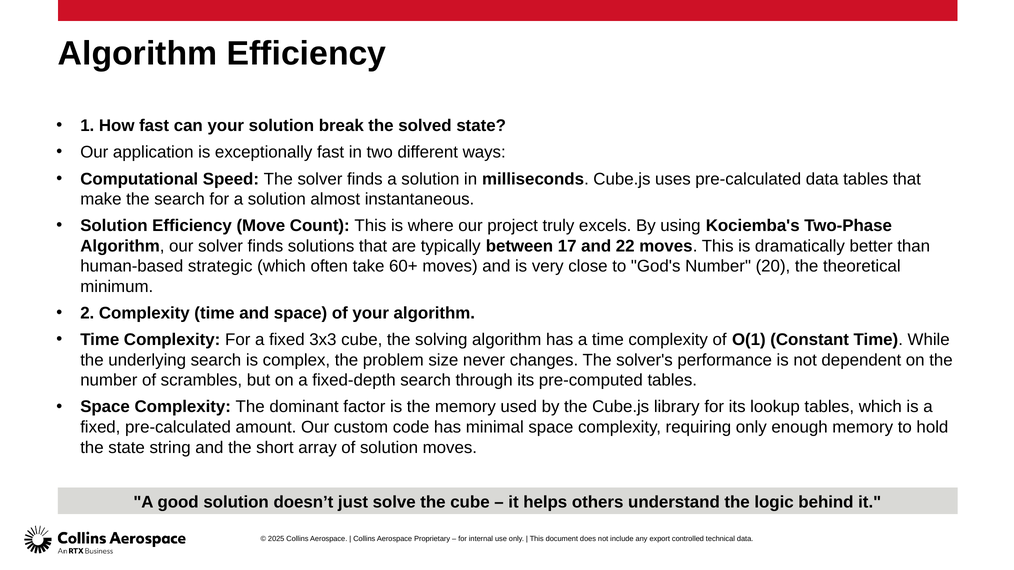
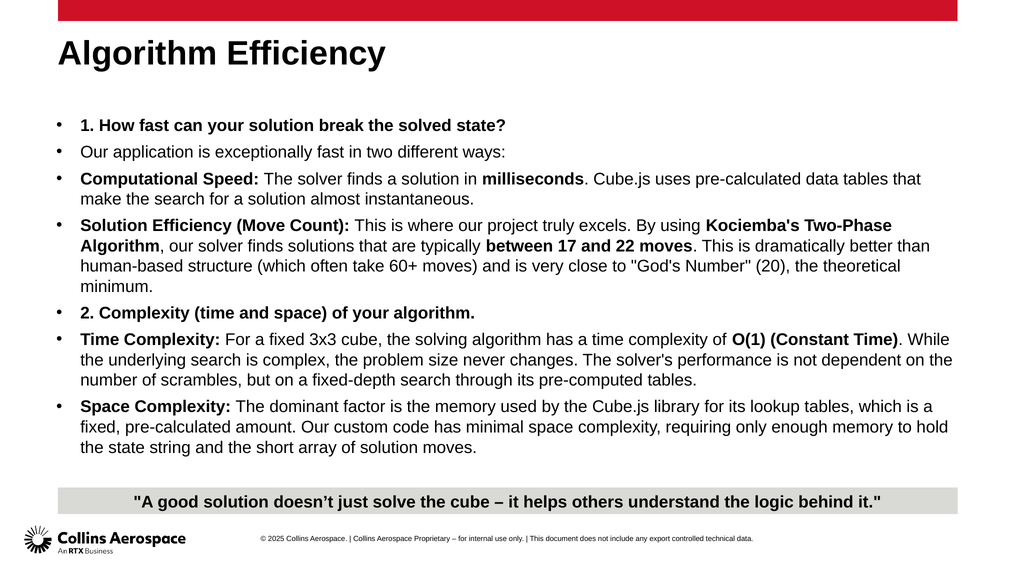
strategic: strategic -> structure
